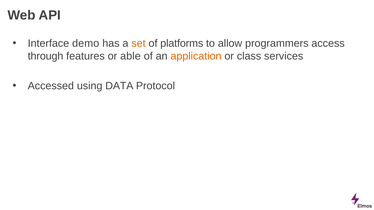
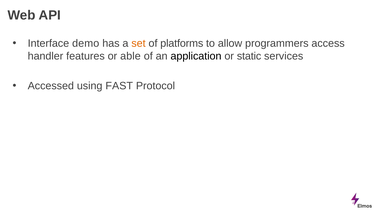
through: through -> handler
application colour: orange -> black
class: class -> static
DATA: DATA -> FAST
